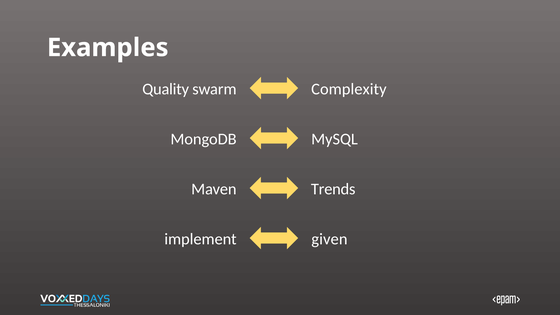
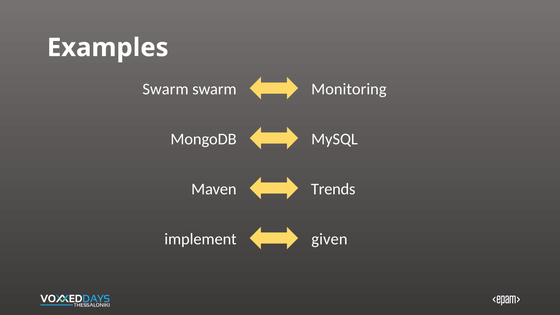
Quality at (166, 89): Quality -> Swarm
Complexity: Complexity -> Monitoring
